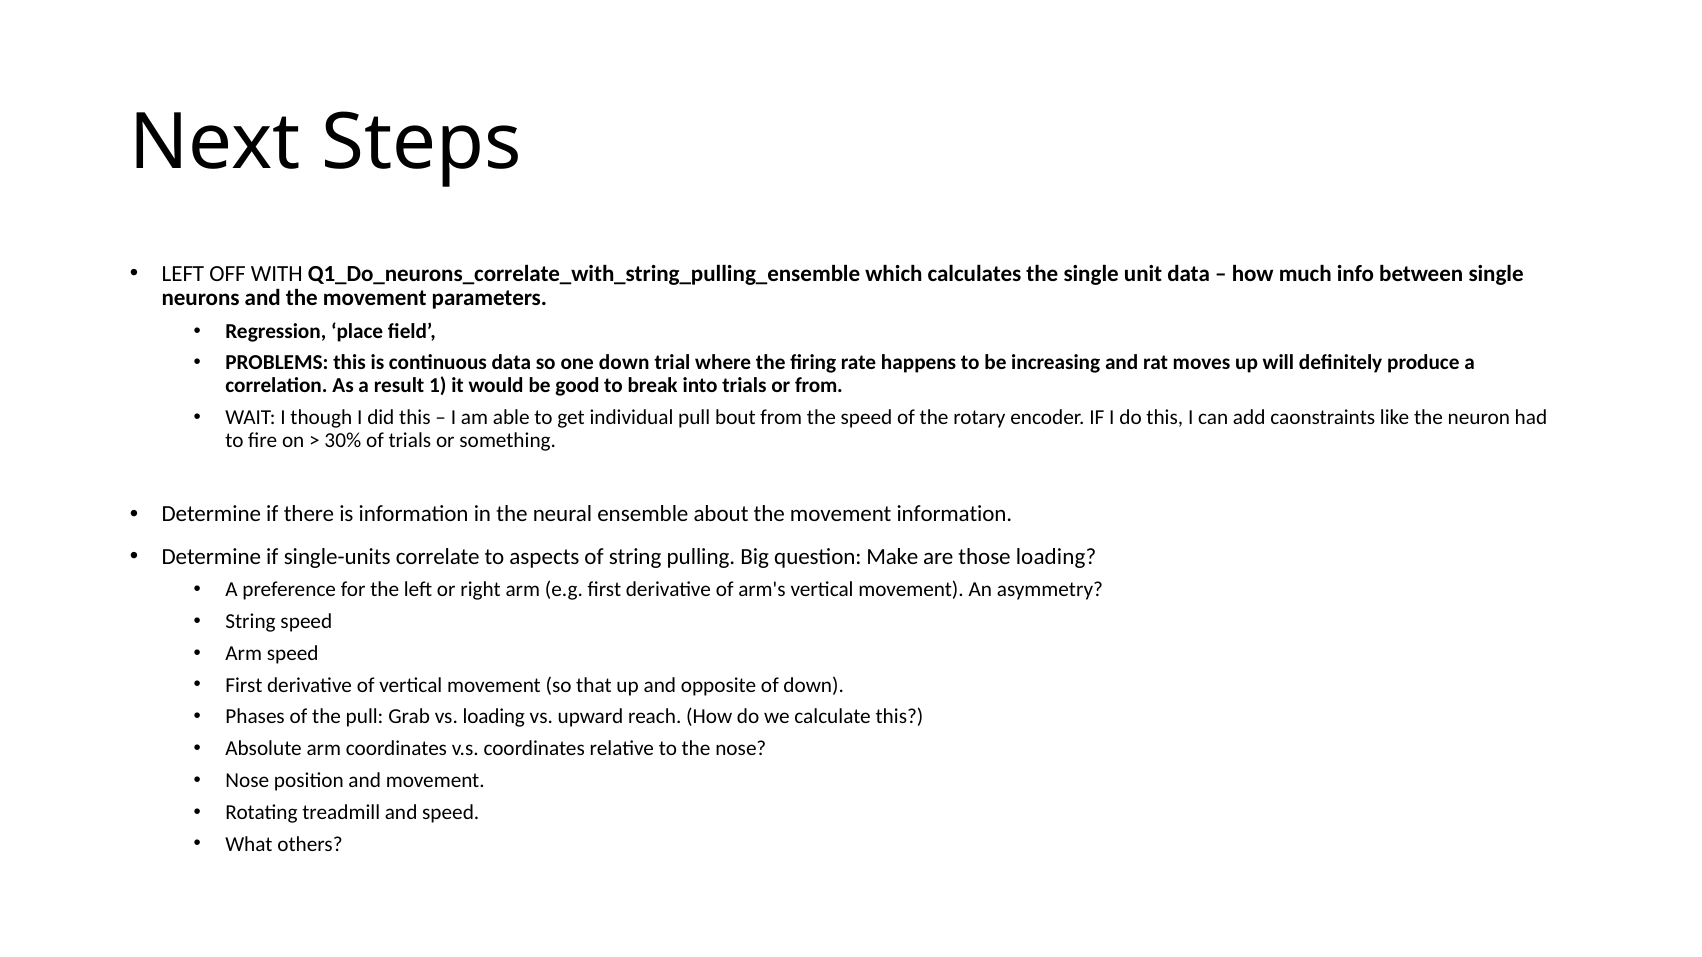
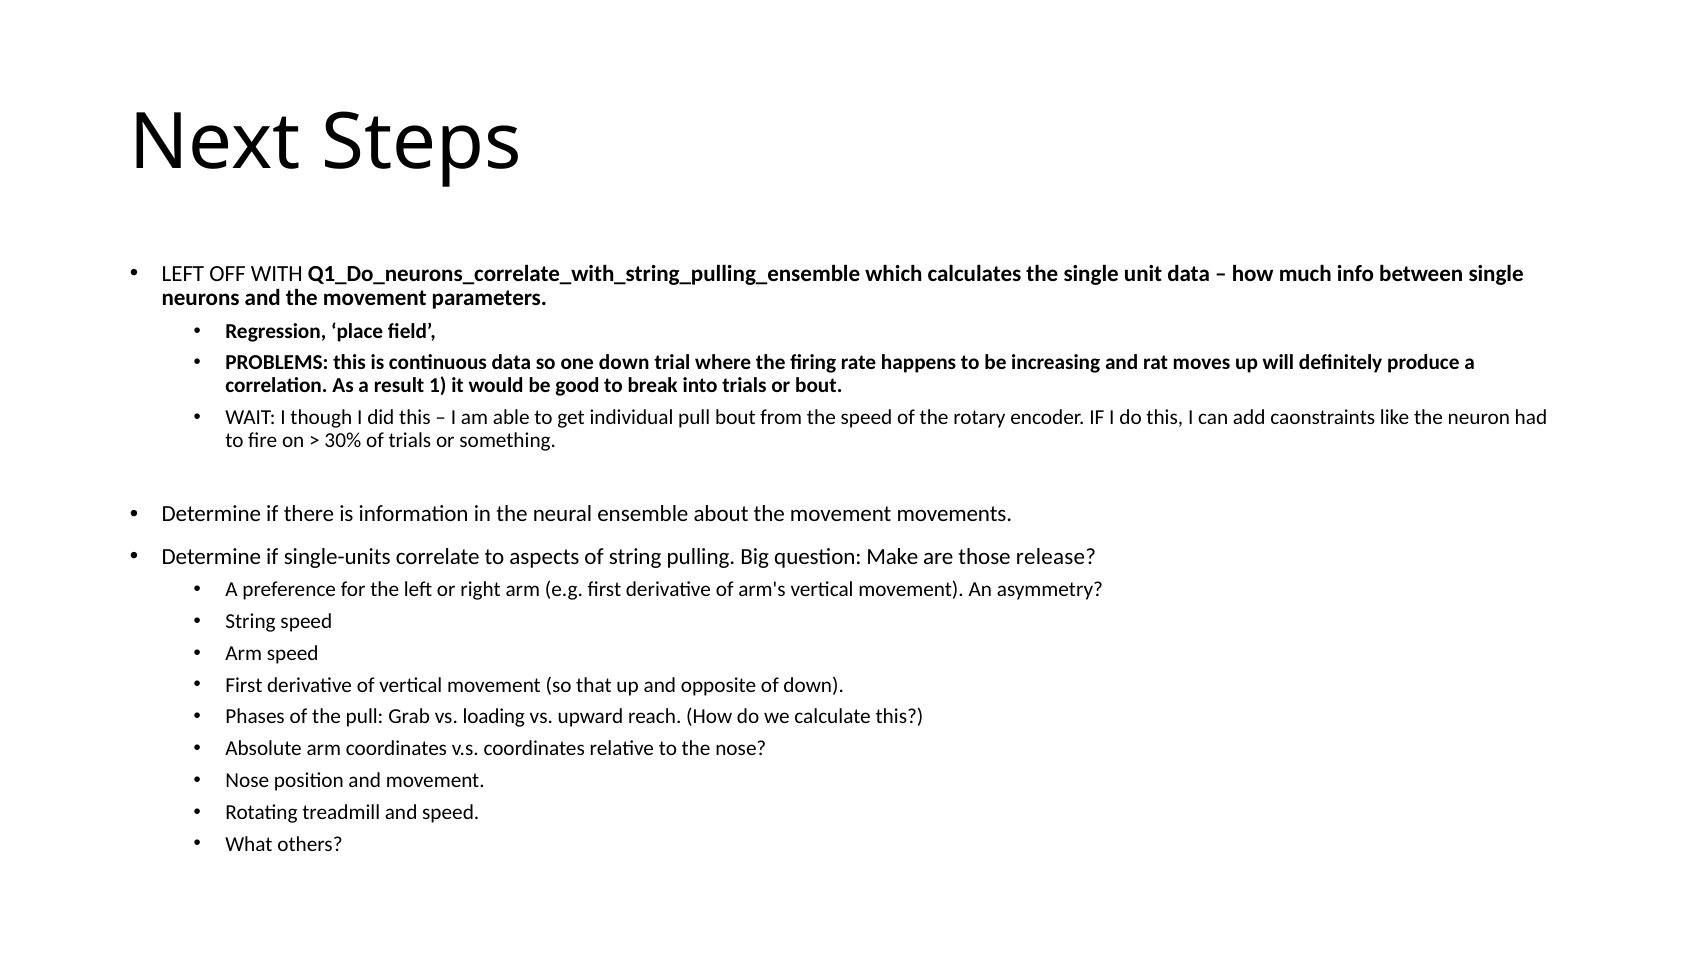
or from: from -> bout
movement information: information -> movements
those loading: loading -> release
